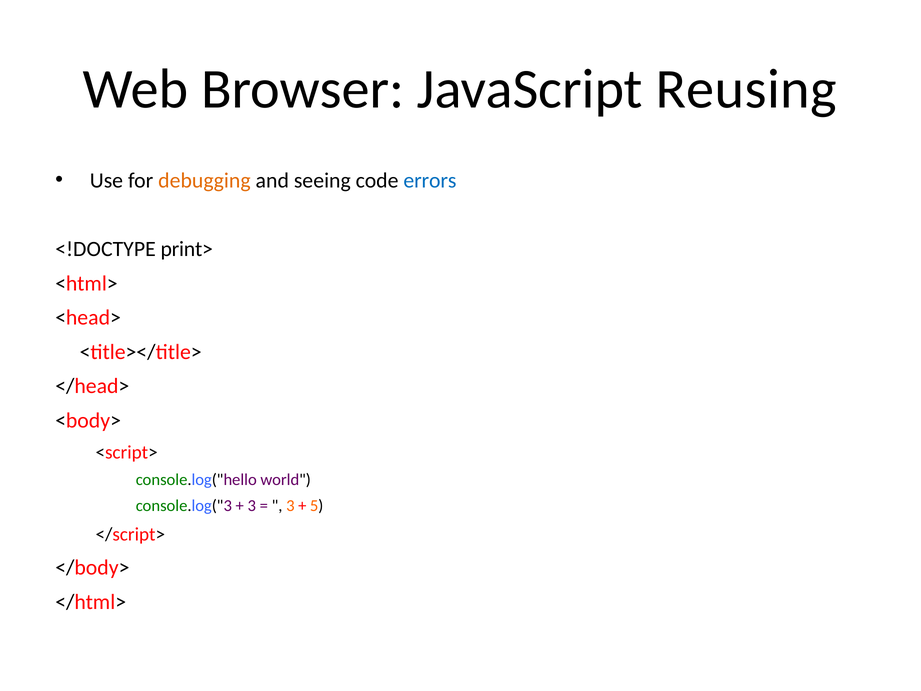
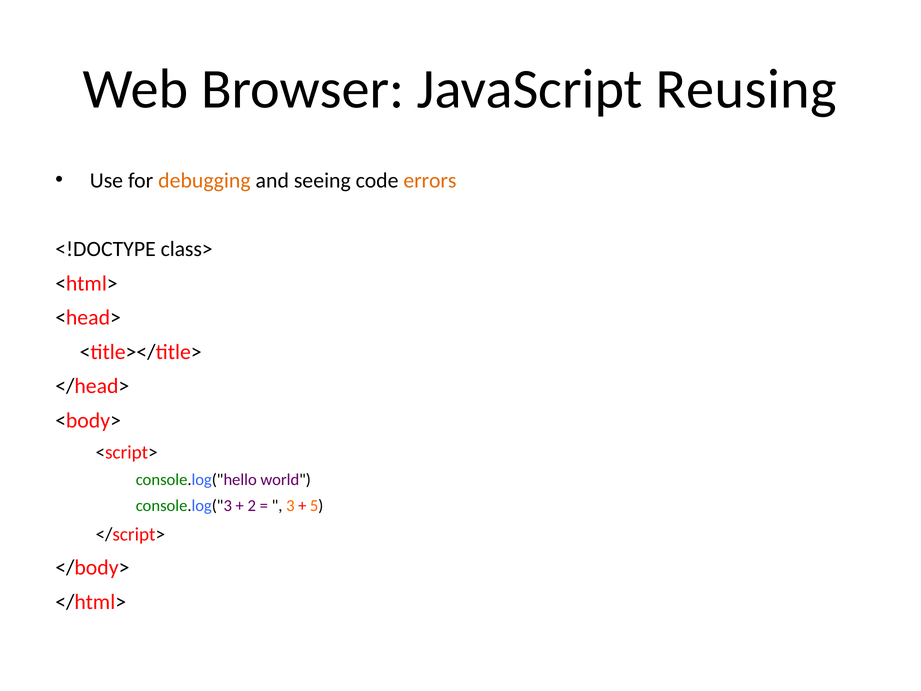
errors colour: blue -> orange
print>: print> -> class>
3 at (252, 506): 3 -> 2
